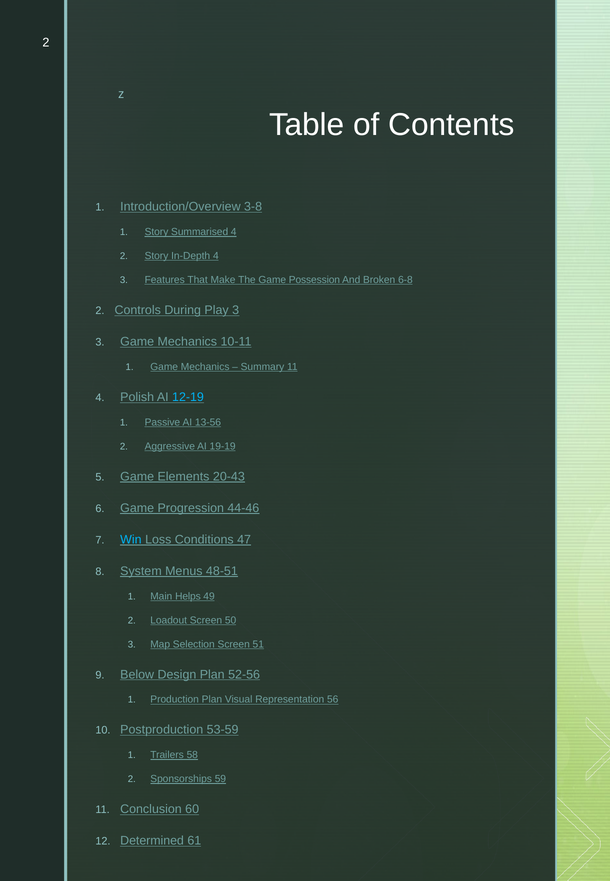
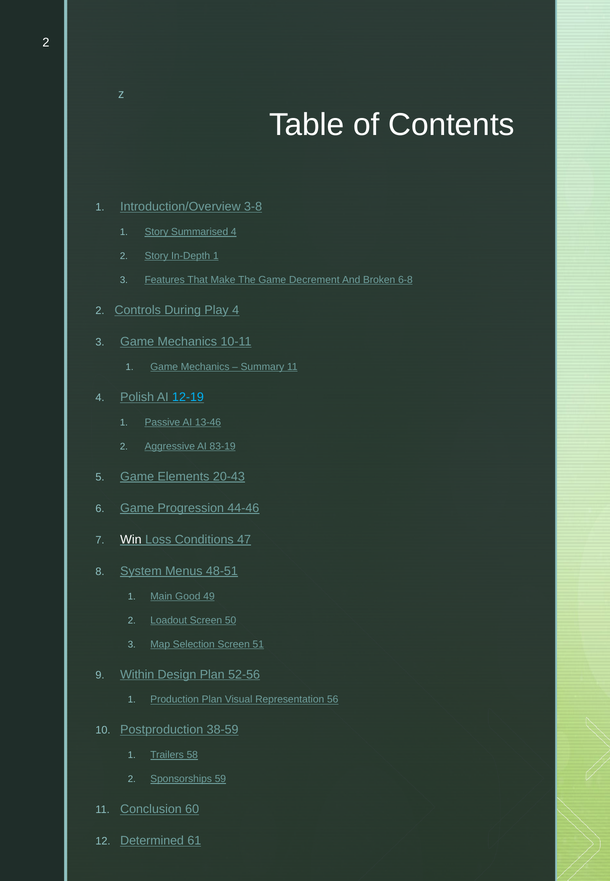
In-Depth 4: 4 -> 1
Possession: Possession -> Decrement
Play 3: 3 -> 4
13-56: 13-56 -> 13-46
19-19: 19-19 -> 83-19
Win colour: light blue -> white
Helps: Helps -> Good
Below: Below -> Within
53-59: 53-59 -> 38-59
